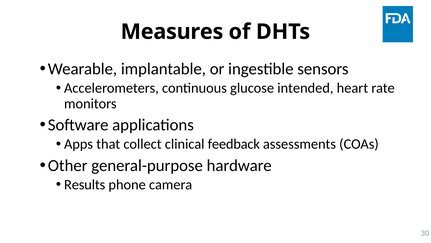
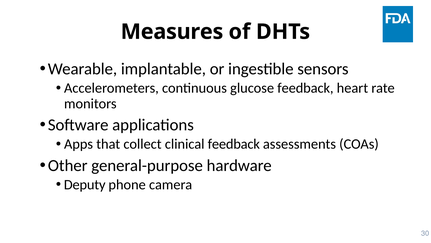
glucose intended: intended -> feedback
Results: Results -> Deputy
